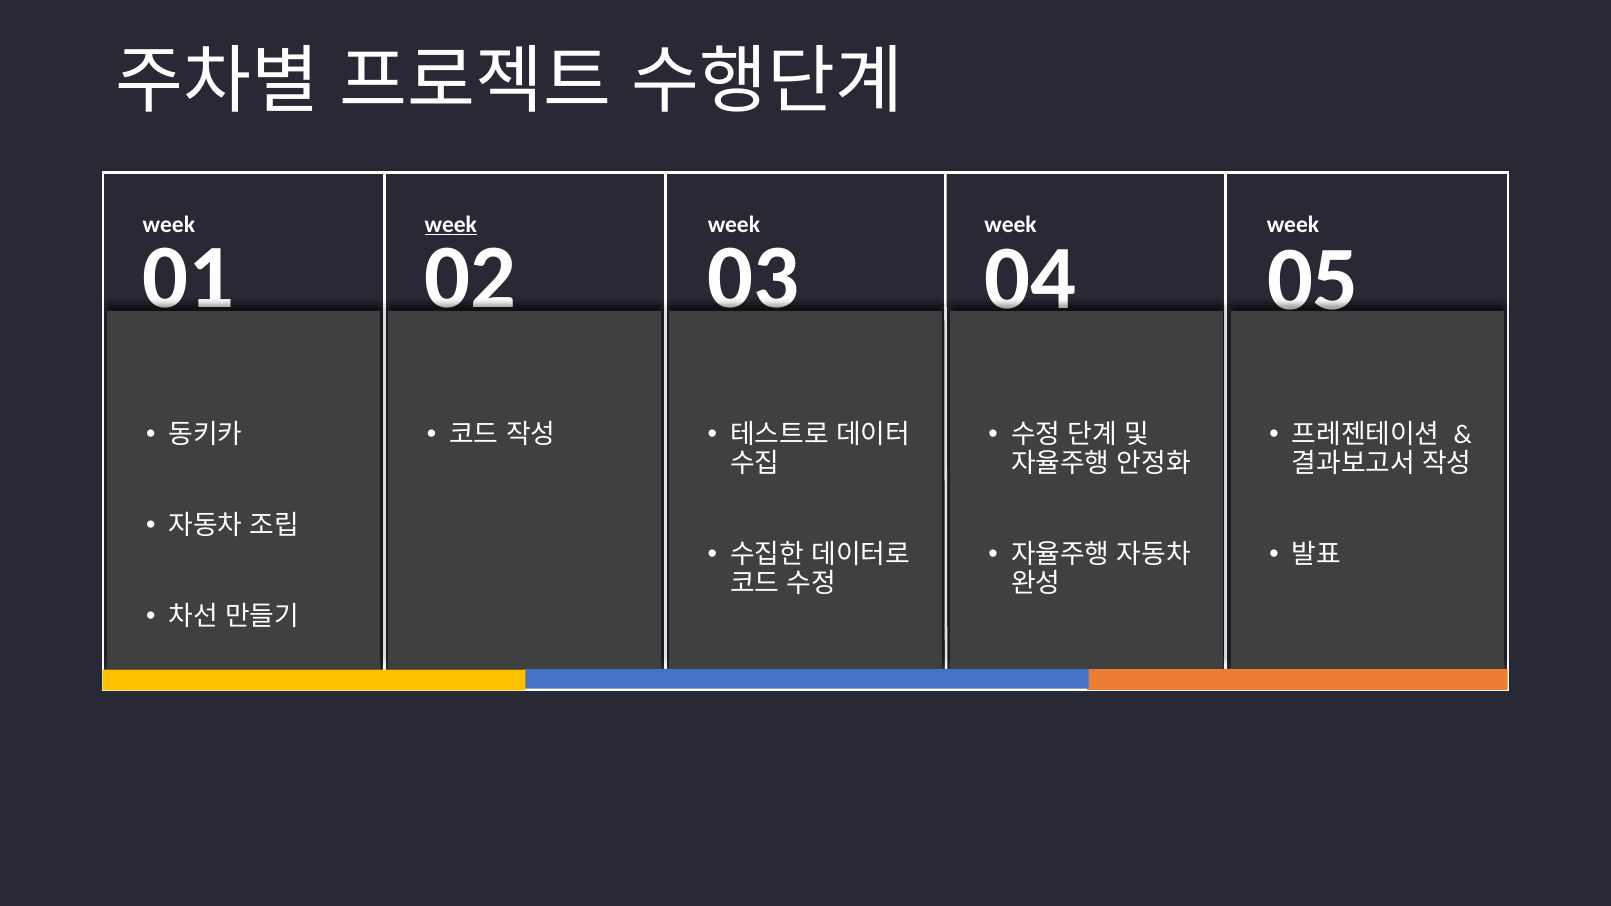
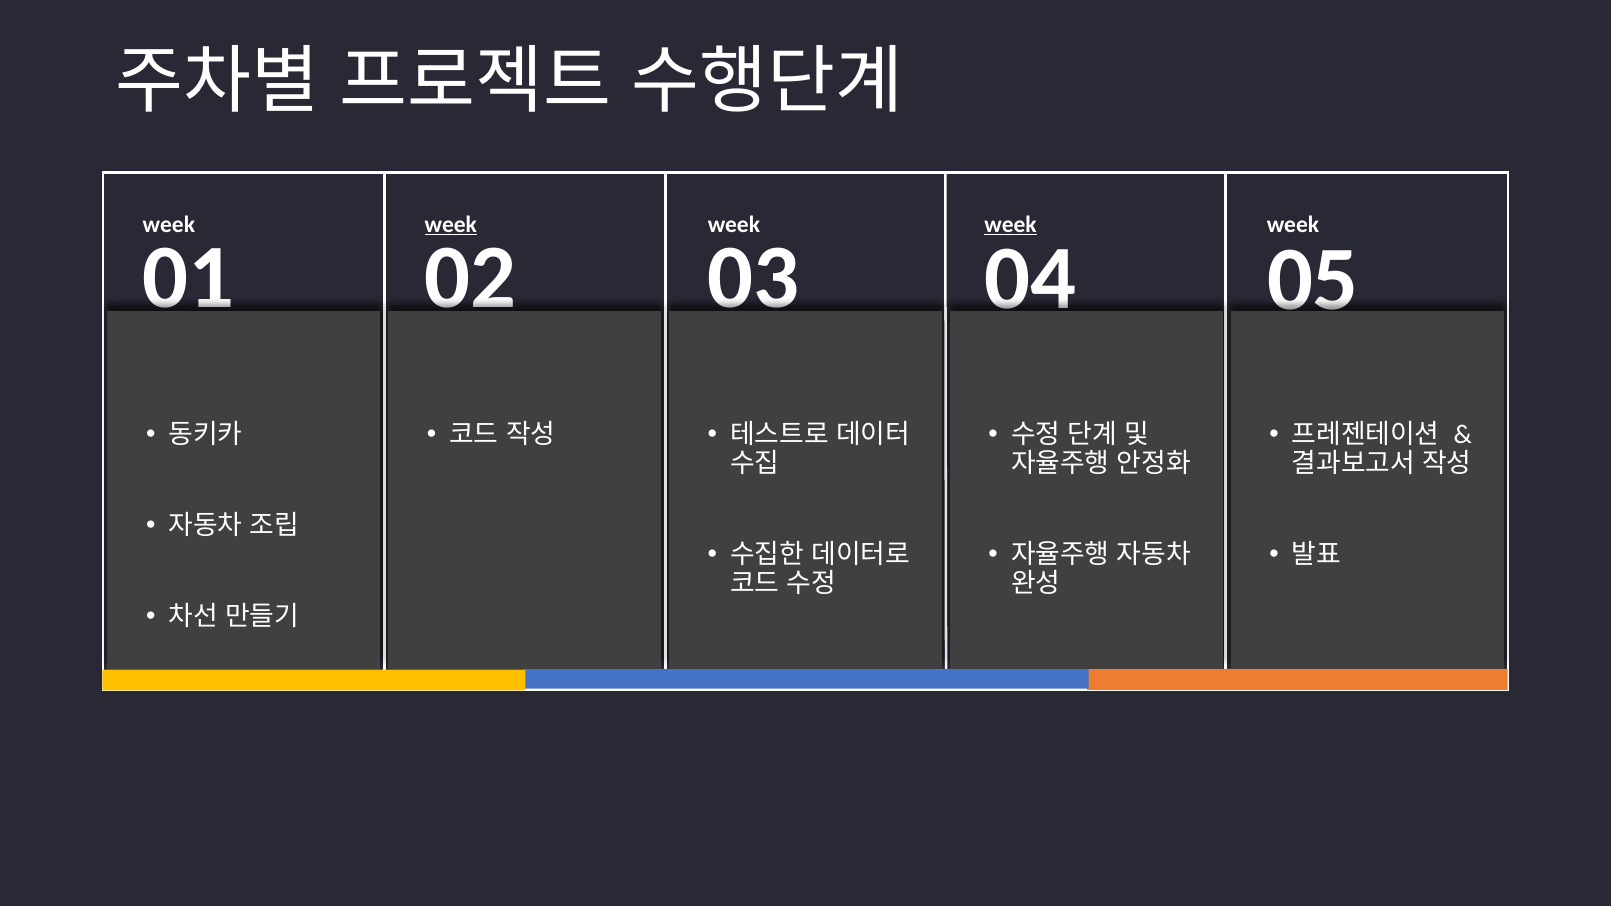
week at (1010, 225) underline: none -> present
